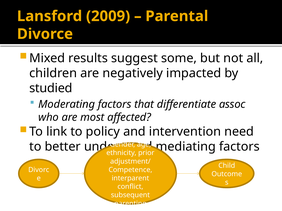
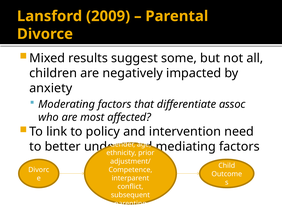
studied: studied -> anxiety
